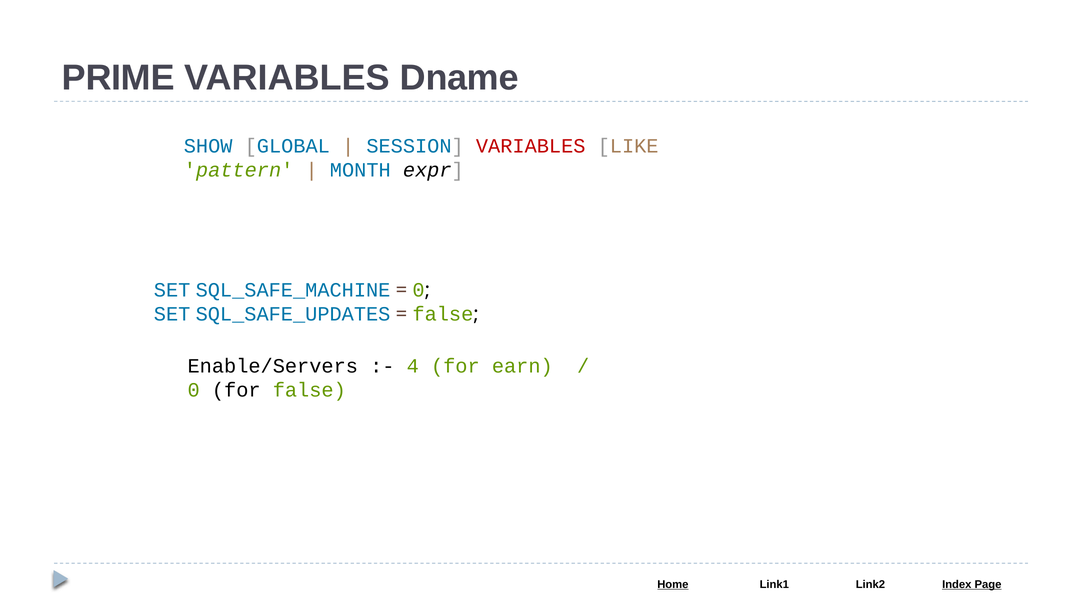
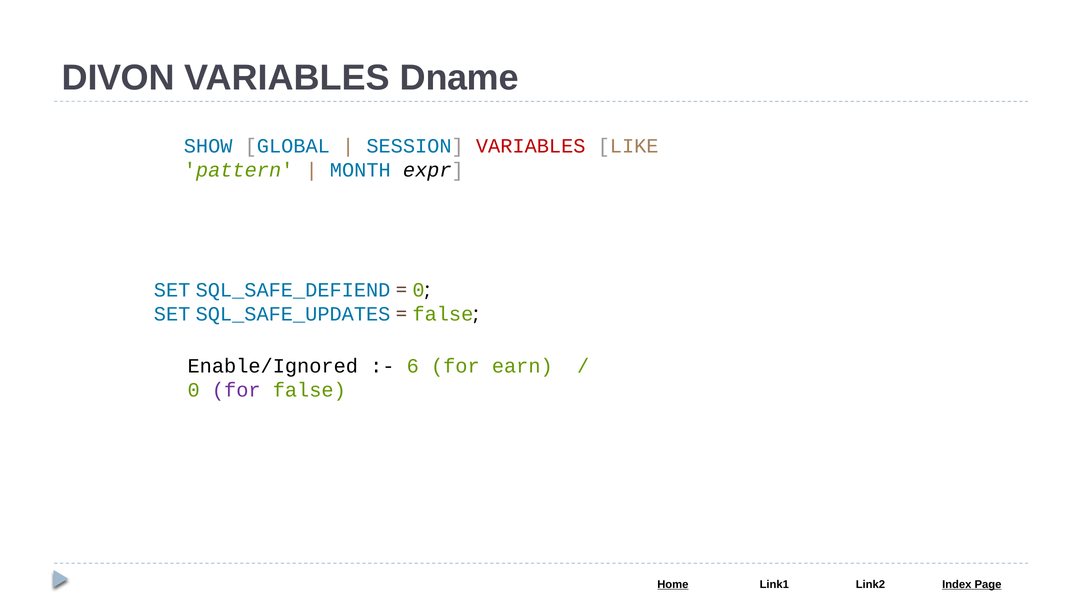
PRIME: PRIME -> DIVON
SQL_SAFE_MACHINE: SQL_SAFE_MACHINE -> SQL_SAFE_DEFIEND
Enable/Servers: Enable/Servers -> Enable/Ignored
4: 4 -> 6
for at (236, 391) colour: black -> purple
